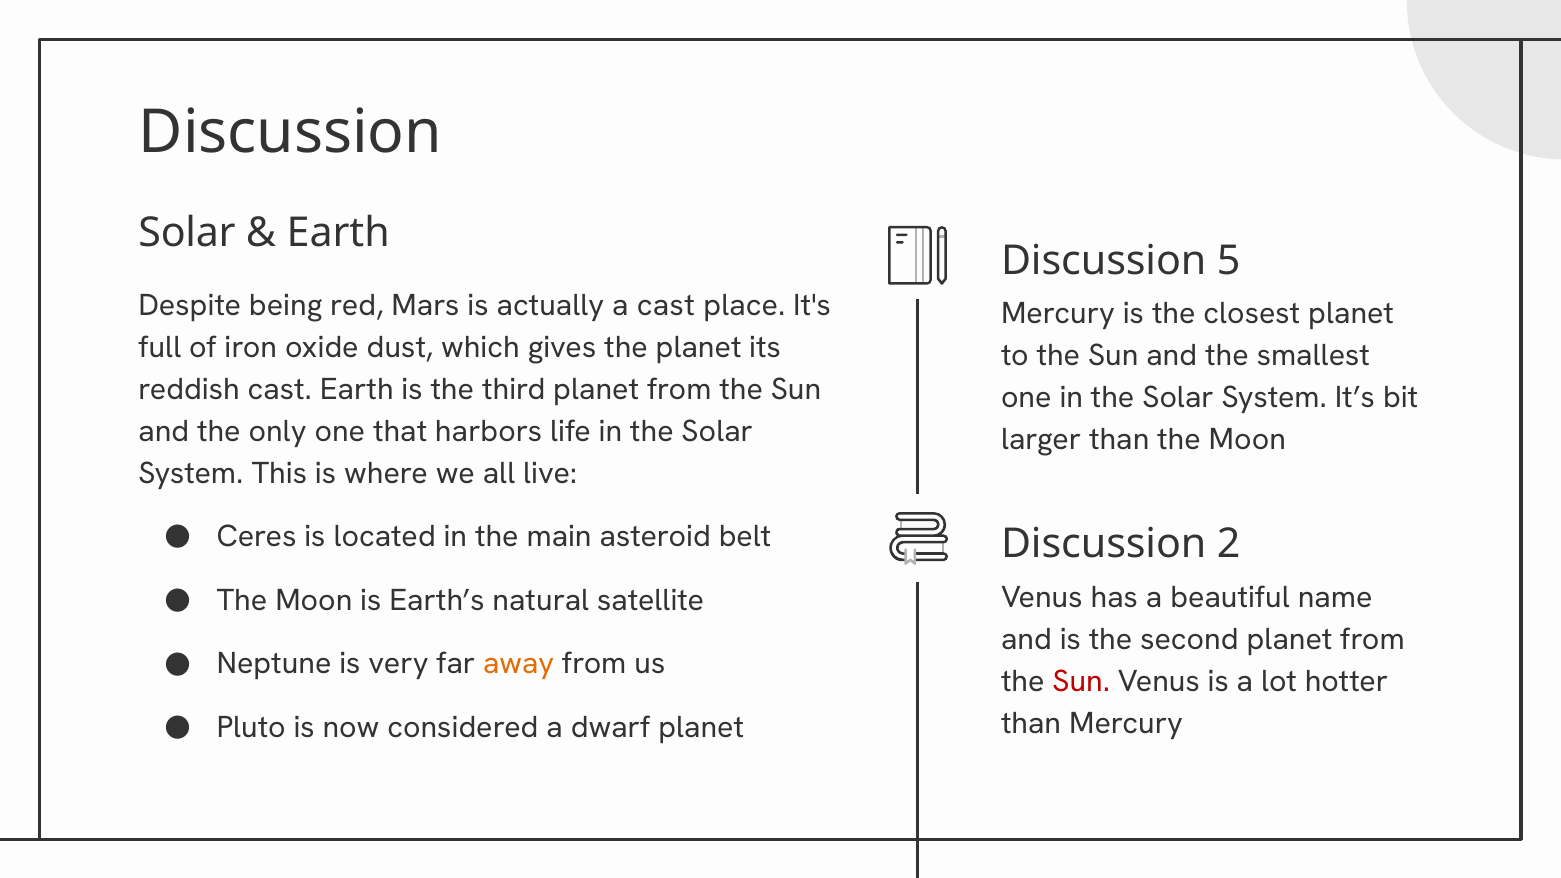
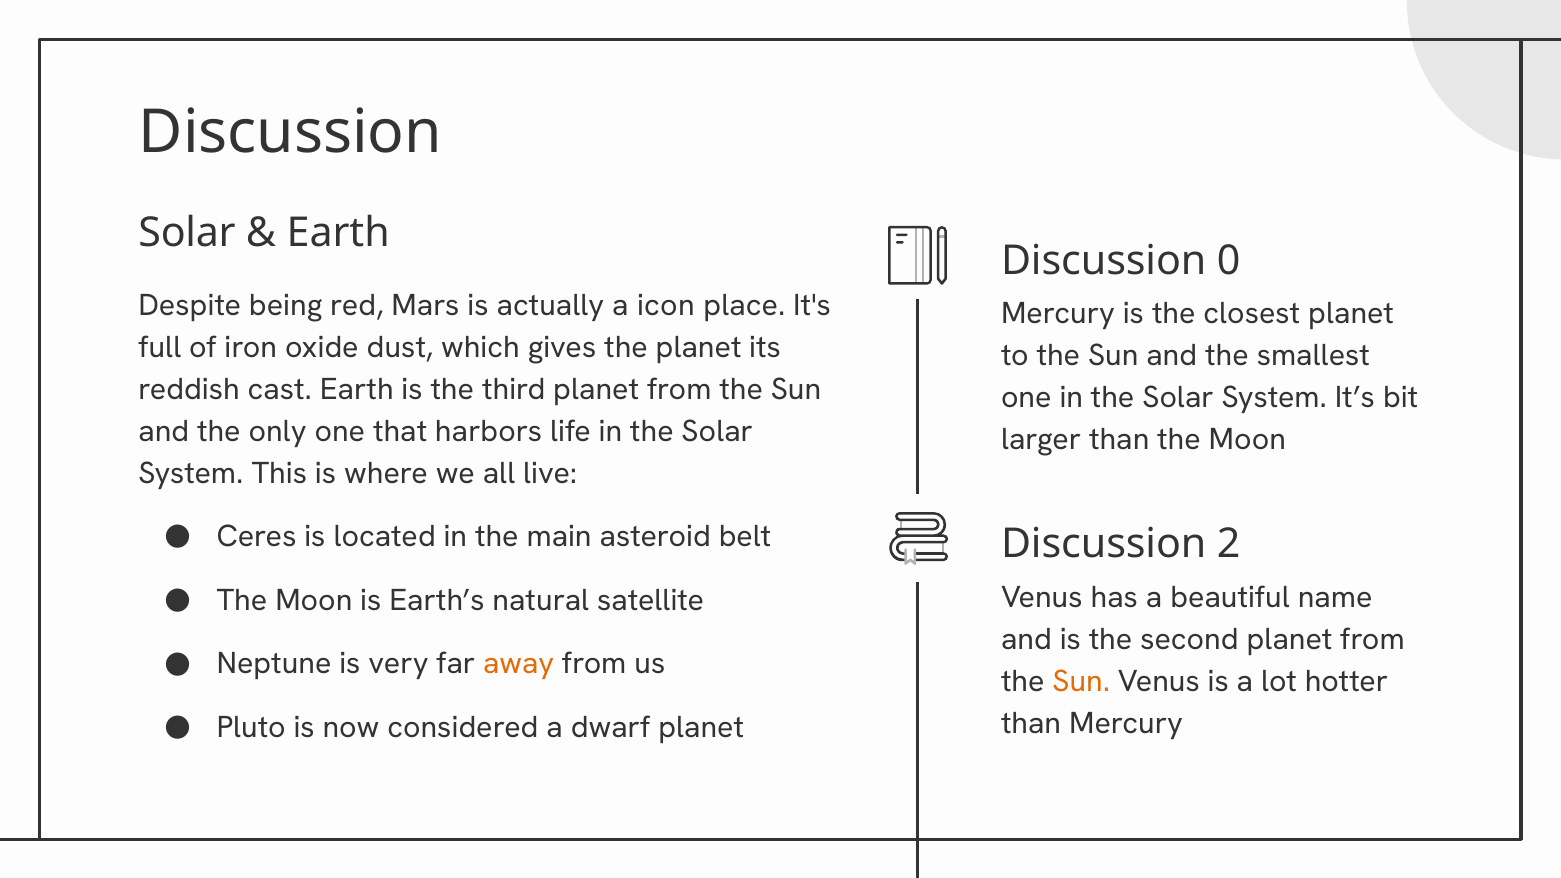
5: 5 -> 0
a cast: cast -> icon
Sun at (1081, 681) colour: red -> orange
